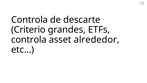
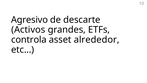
Controla at (29, 20): Controla -> Agresivo
Criterio: Criterio -> Activos
